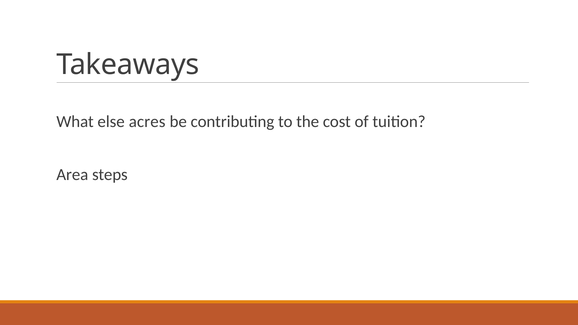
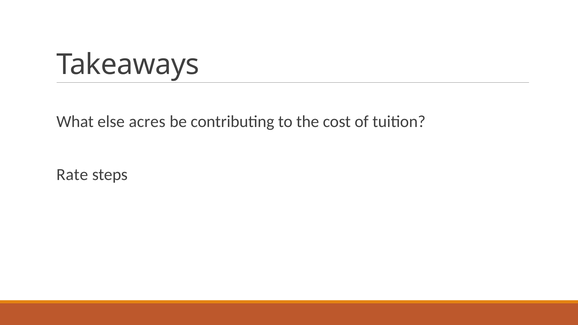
Area: Area -> Rate
